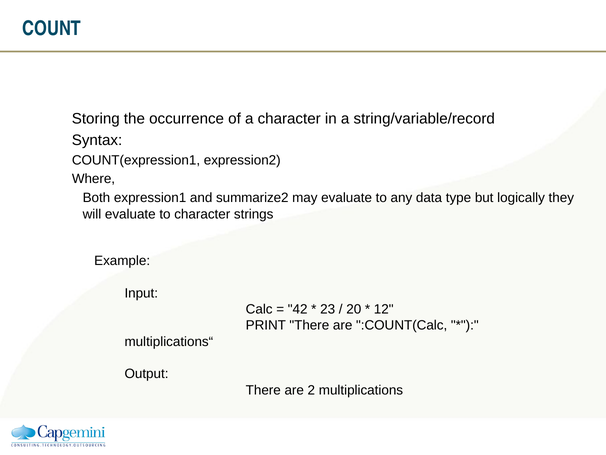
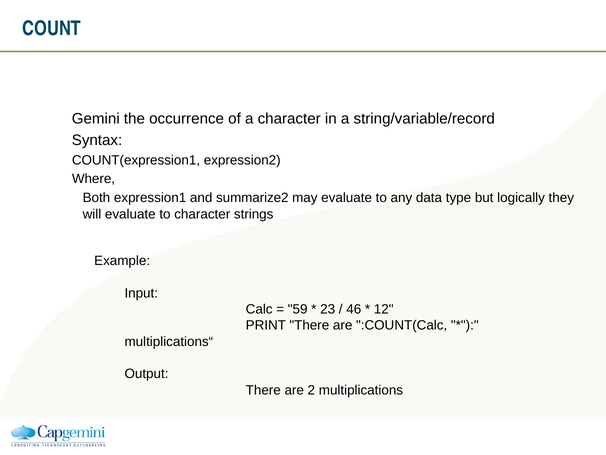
Storing: Storing -> Gemini
42: 42 -> 59
20: 20 -> 46
